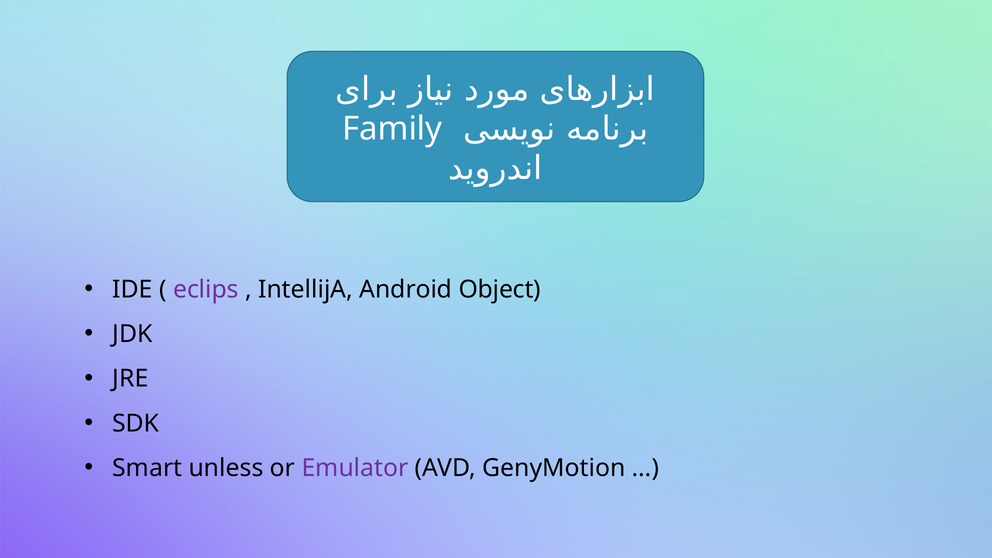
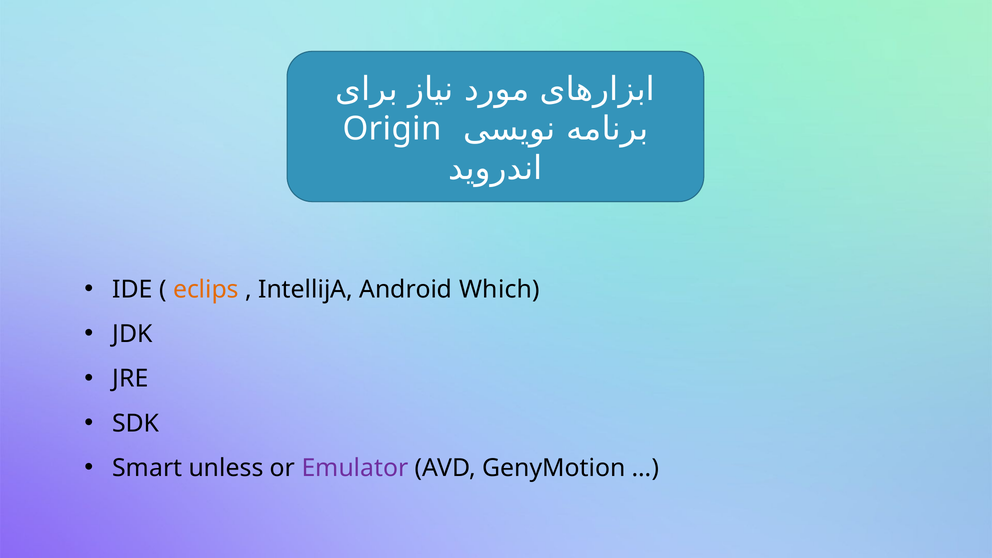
Family: Family -> Origin
eclips colour: purple -> orange
Object: Object -> Which
